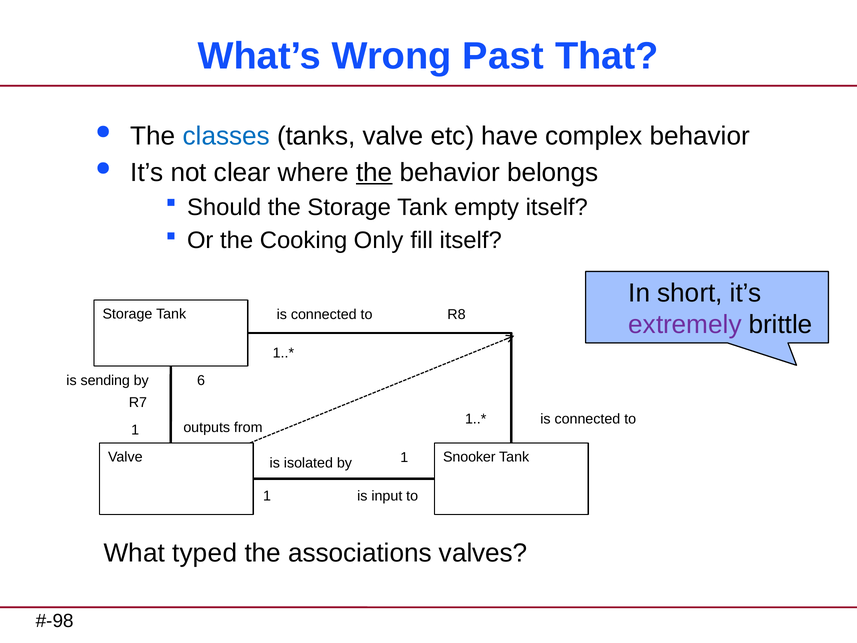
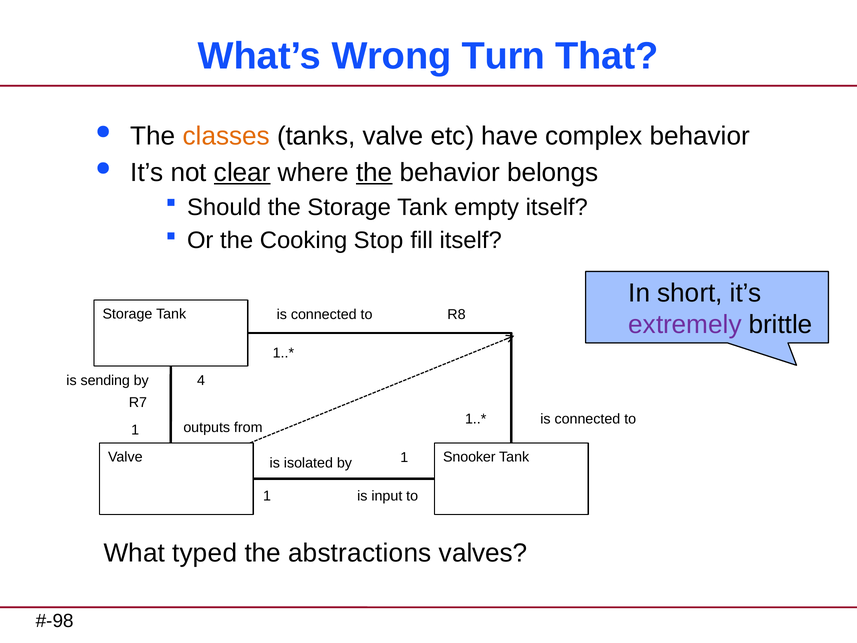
Past: Past -> Turn
classes colour: blue -> orange
clear underline: none -> present
Only: Only -> Stop
6: 6 -> 4
associations: associations -> abstractions
